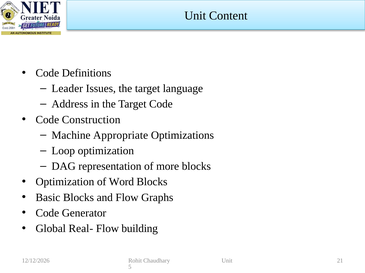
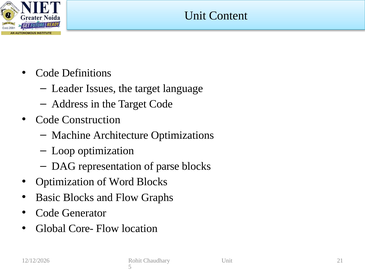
Appropriate: Appropriate -> Architecture
more: more -> parse
Real-: Real- -> Core-
building: building -> location
